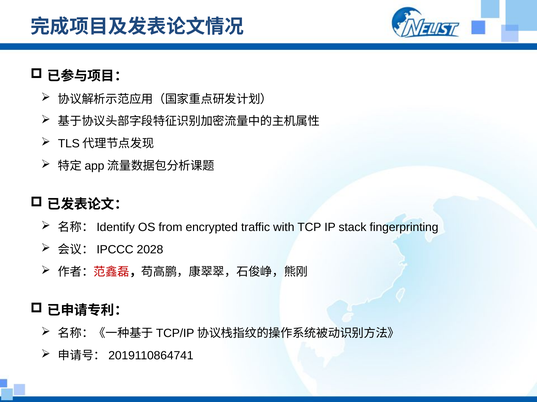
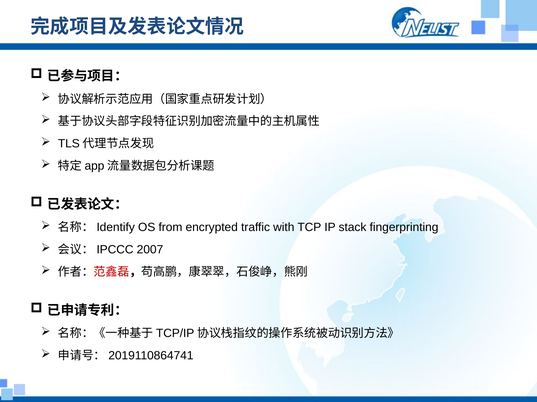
2028: 2028 -> 2007
